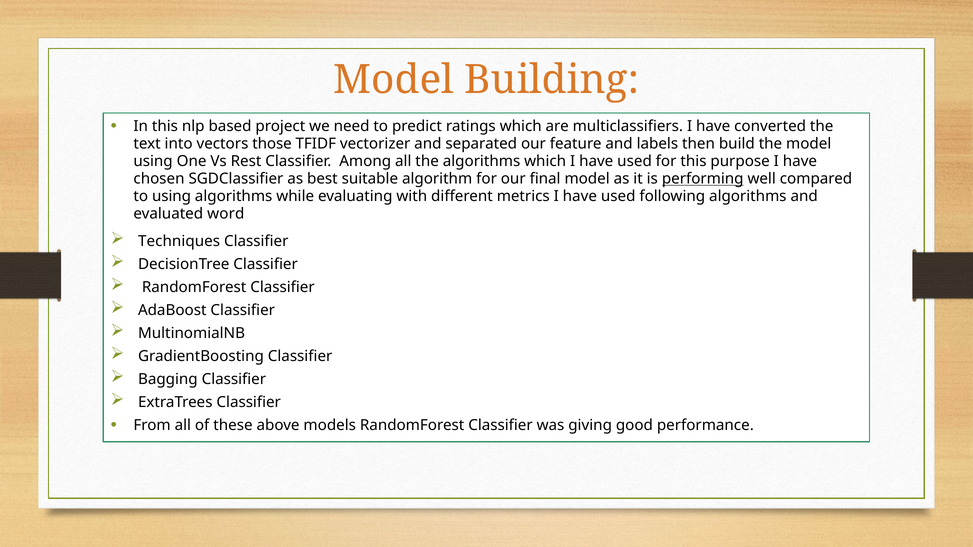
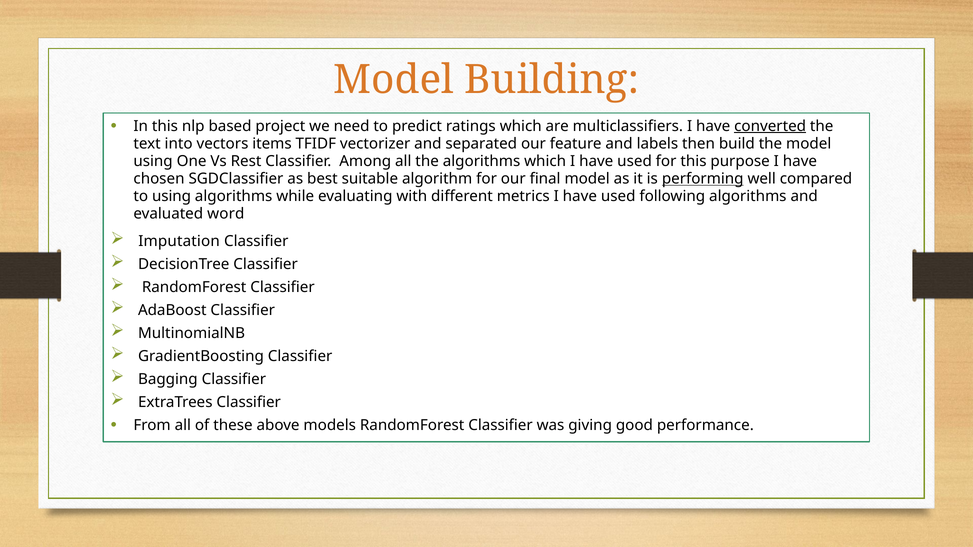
converted underline: none -> present
those: those -> items
Techniques: Techniques -> Imputation
